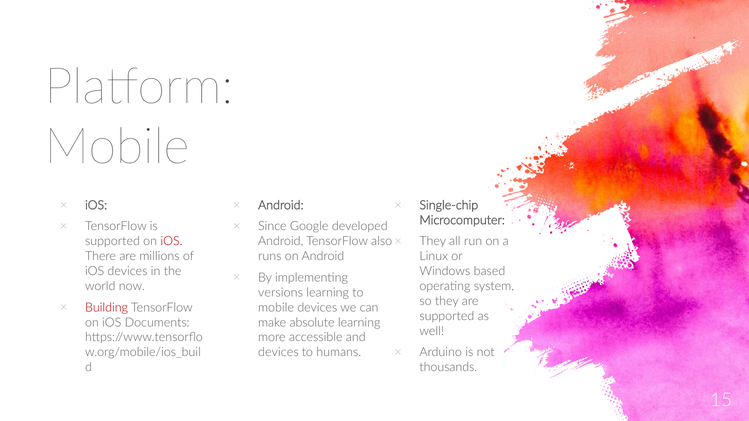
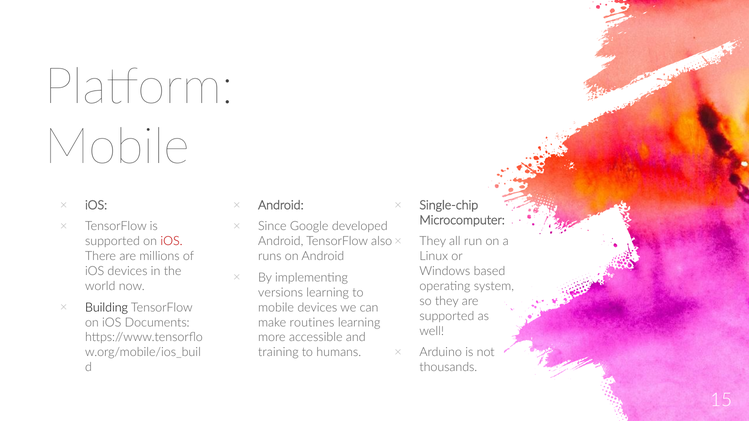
Building colour: red -> black
absolute: absolute -> routines
devices at (278, 353): devices -> training
